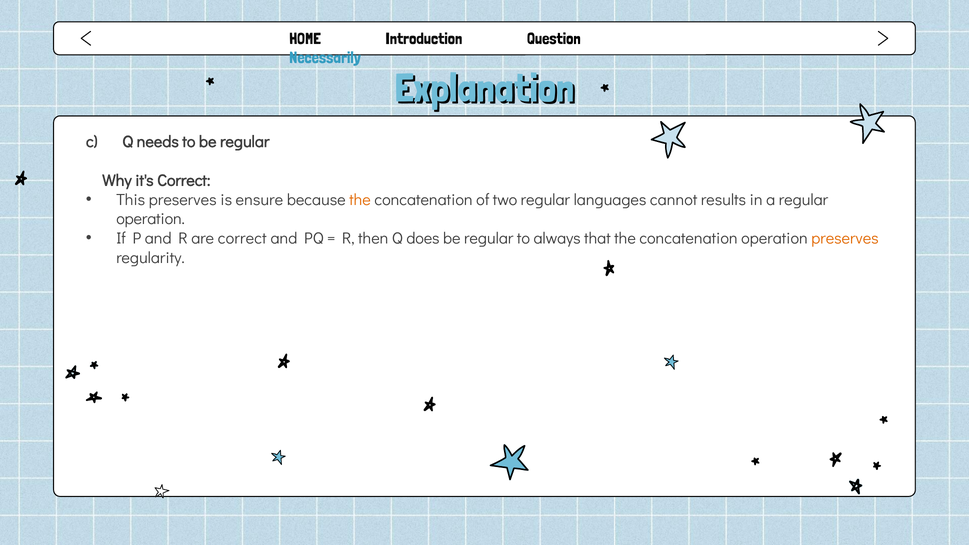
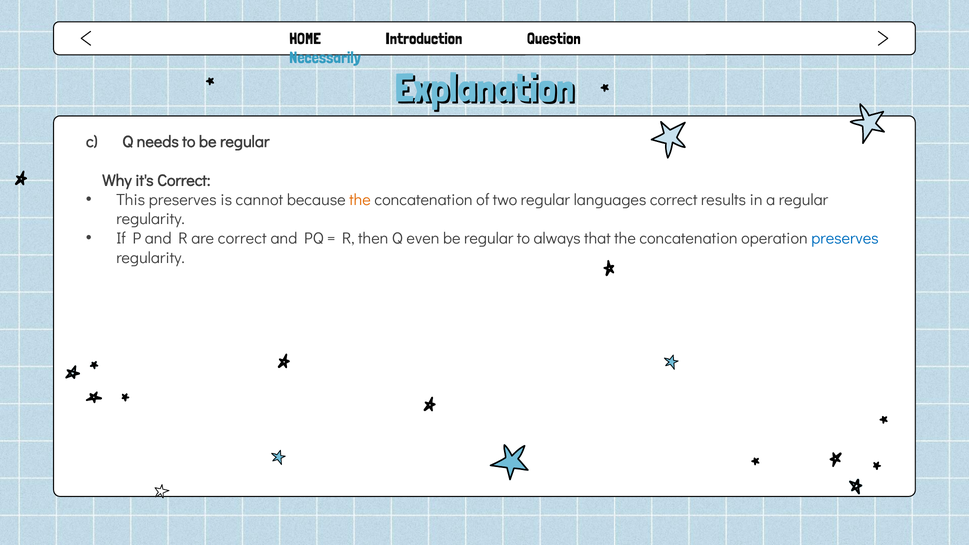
ensure: ensure -> cannot
languages cannot: cannot -> correct
operation at (151, 219): operation -> regularity
does: does -> even
preserves at (845, 239) colour: orange -> blue
